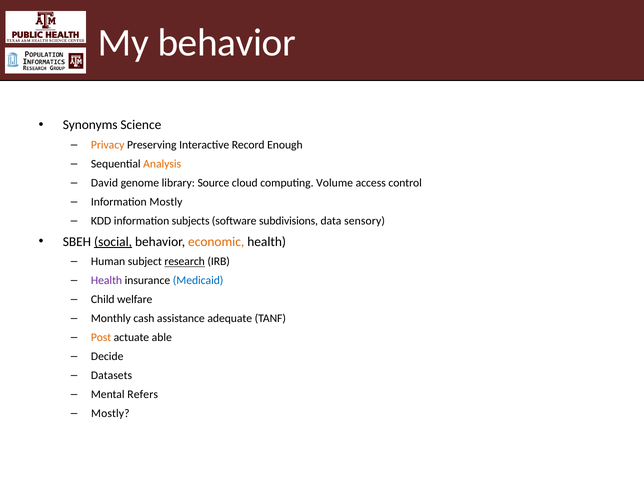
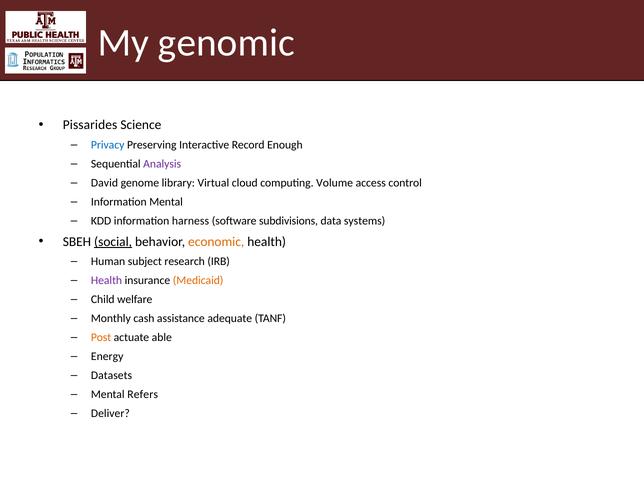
My behavior: behavior -> genomic
Synonyms: Synonyms -> Pissarides
Privacy colour: orange -> blue
Analysis colour: orange -> purple
Source: Source -> Virtual
Information Mostly: Mostly -> Mental
subjects: subjects -> harness
sensory: sensory -> systems
research underline: present -> none
Medicaid colour: blue -> orange
Decide: Decide -> Energy
Mostly at (110, 414): Mostly -> Deliver
